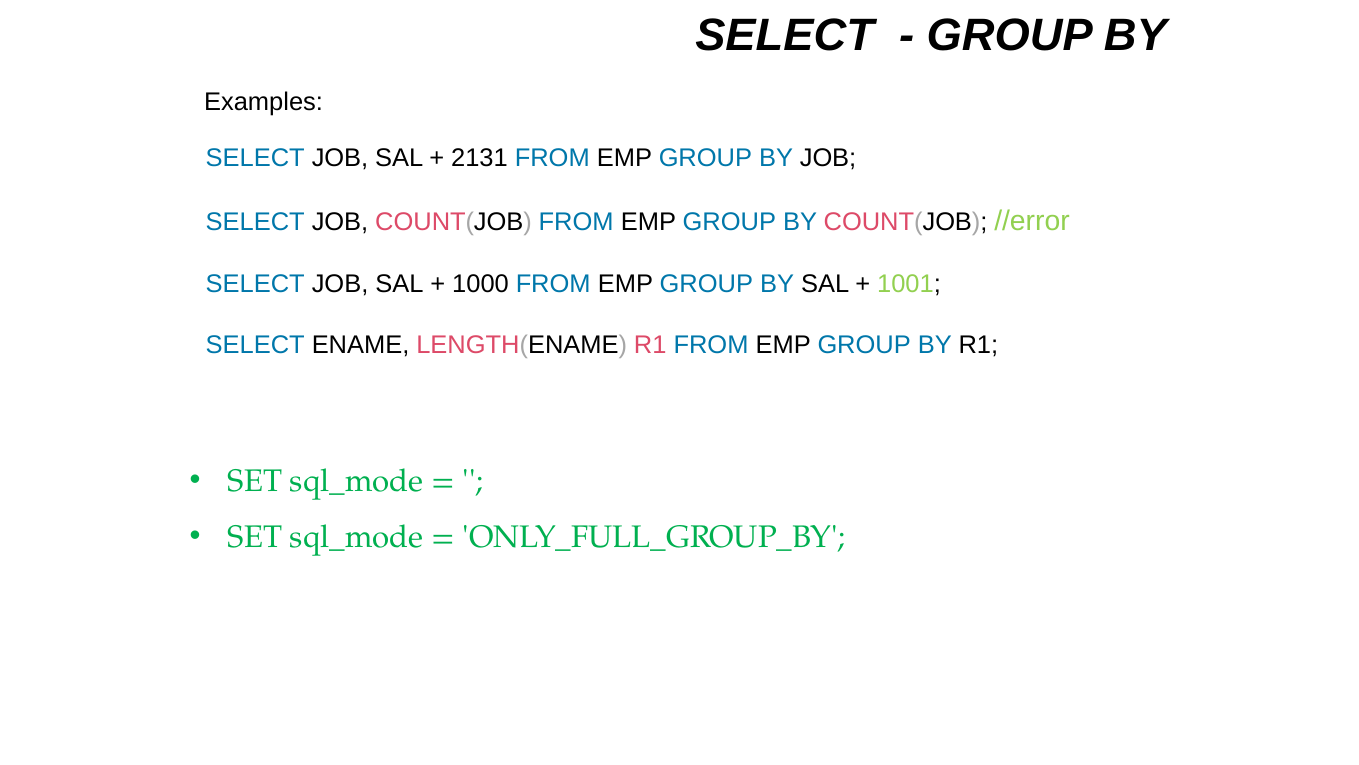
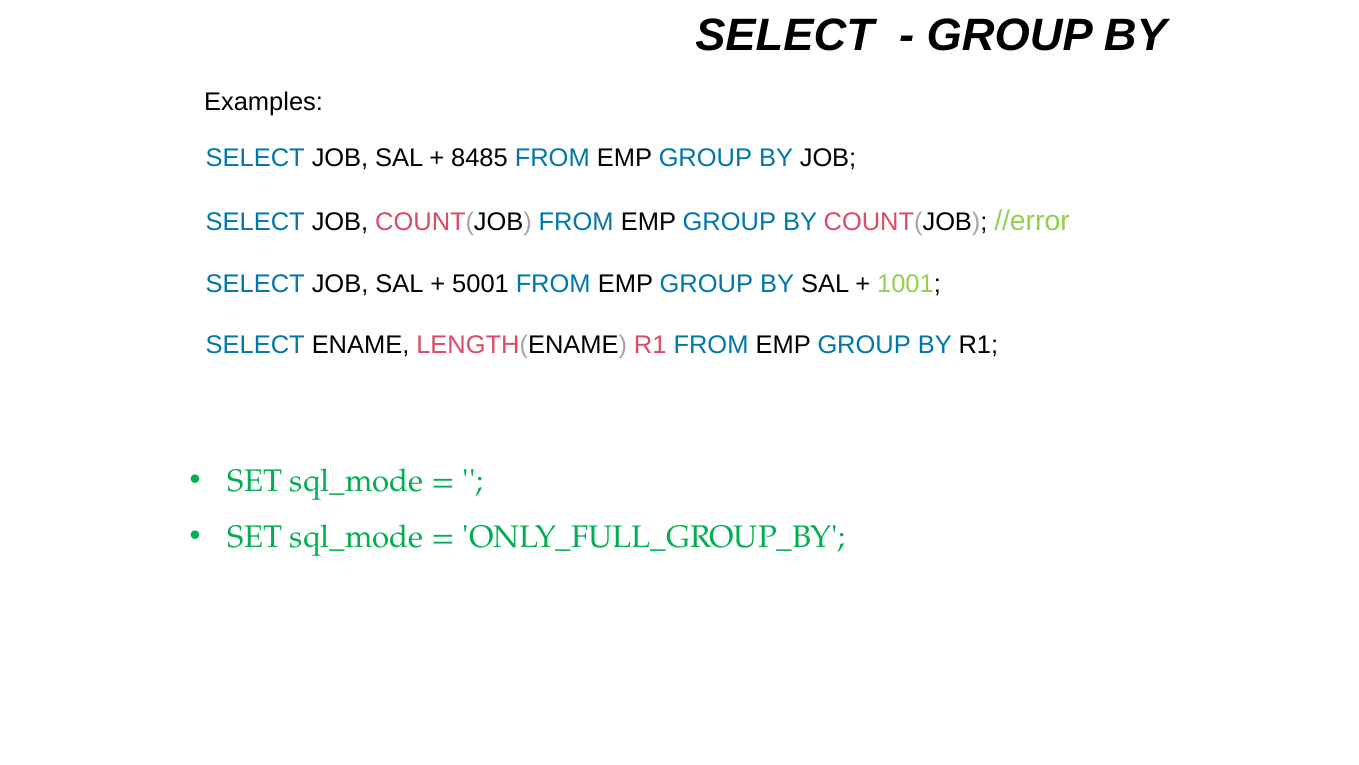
2131: 2131 -> 8485
1000: 1000 -> 5001
